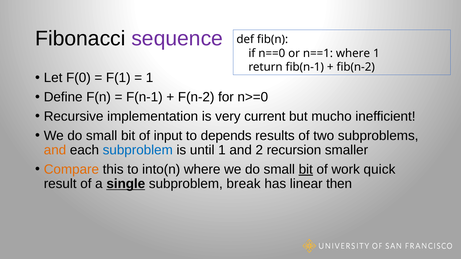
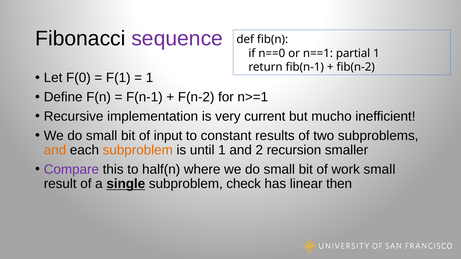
n==1 where: where -> partial
n>=0: n>=0 -> n>=1
depends: depends -> constant
subproblem at (138, 150) colour: blue -> orange
Compare colour: orange -> purple
into(n: into(n -> half(n
bit at (306, 170) underline: present -> none
work quick: quick -> small
break: break -> check
